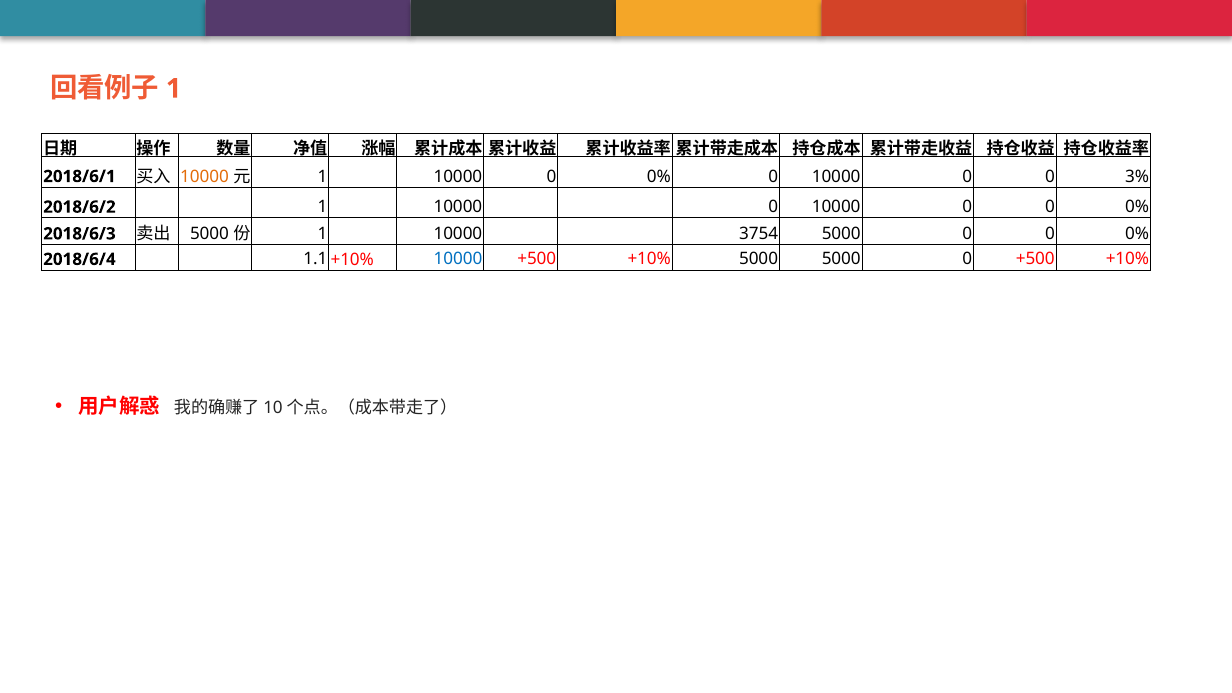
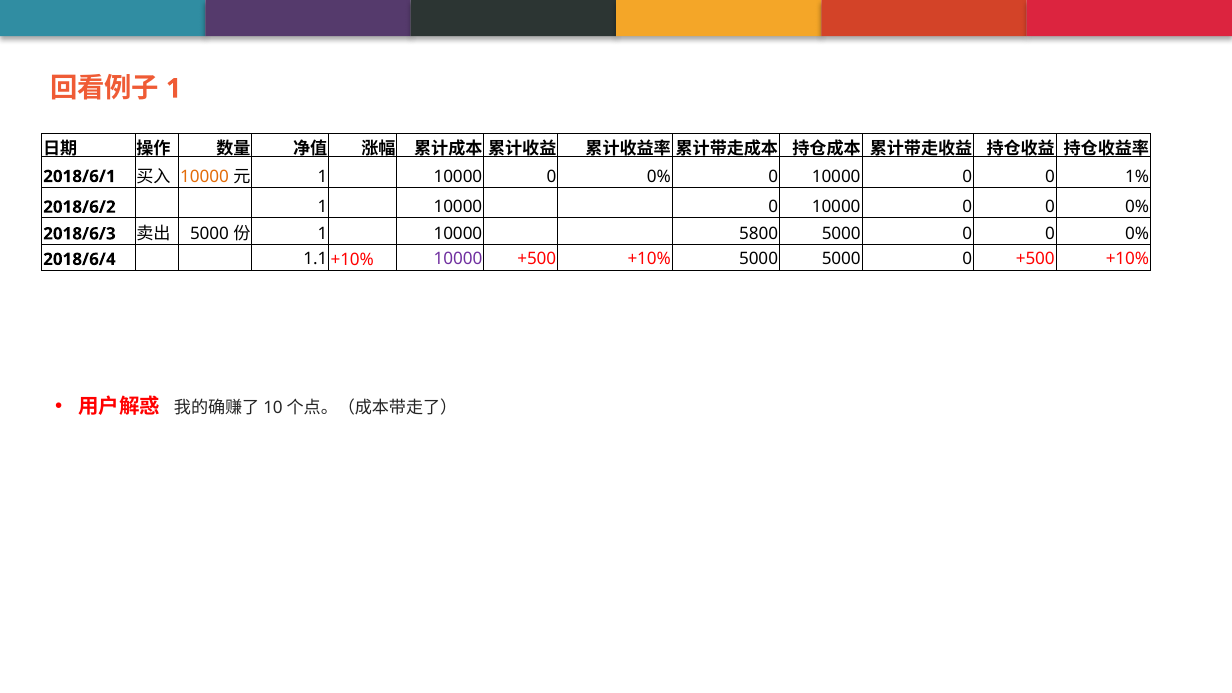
3%: 3% -> 1%
3754: 3754 -> 5800
10000 at (458, 259) colour: blue -> purple
